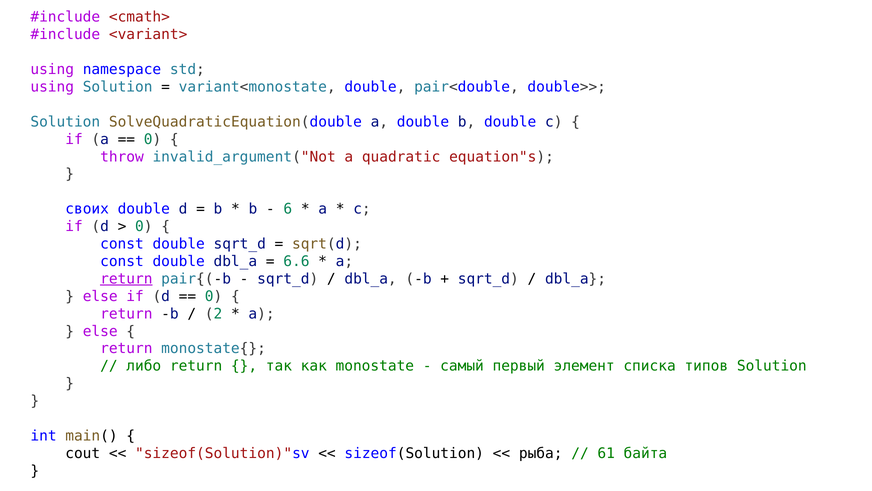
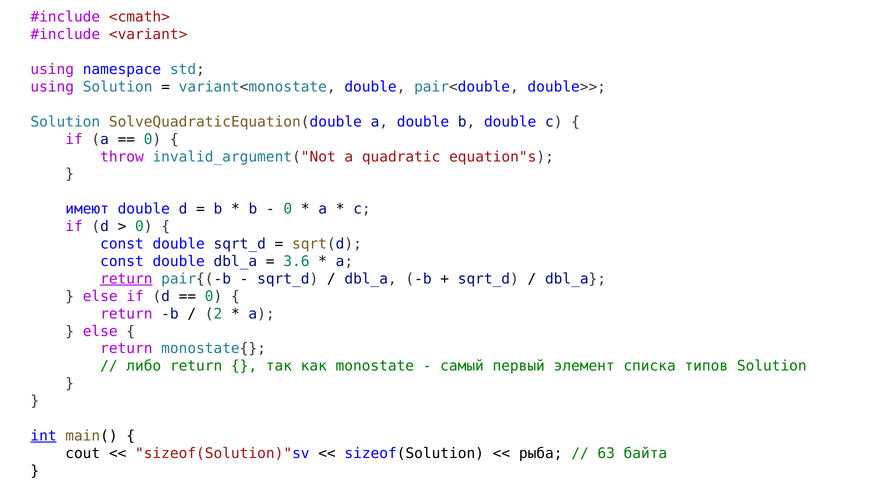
своих: своих -> имеют
6 at (288, 209): 6 -> 0
6.6: 6.6 -> 3.6
int underline: none -> present
61: 61 -> 63
